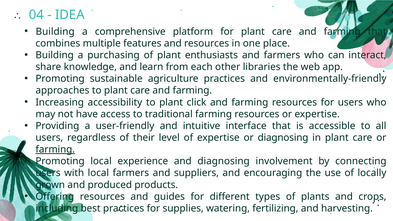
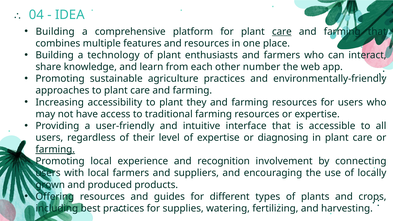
care at (282, 32) underline: none -> present
purchasing: purchasing -> technology
libraries: libraries -> number
click: click -> they
and diagnosing: diagnosing -> recognition
